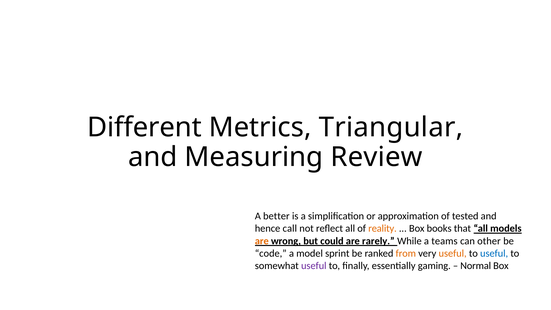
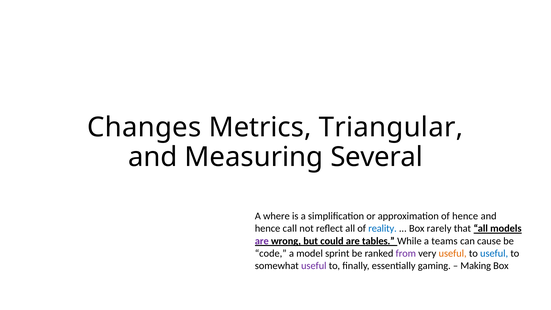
Different: Different -> Changes
Review: Review -> Several
better: better -> where
of tested: tested -> hence
reality colour: orange -> blue
books: books -> rarely
are at (262, 241) colour: orange -> purple
rarely: rarely -> tables
other: other -> cause
from colour: orange -> purple
Normal: Normal -> Making
